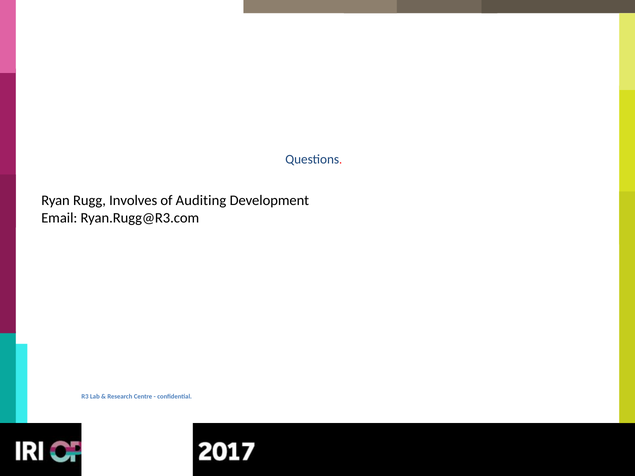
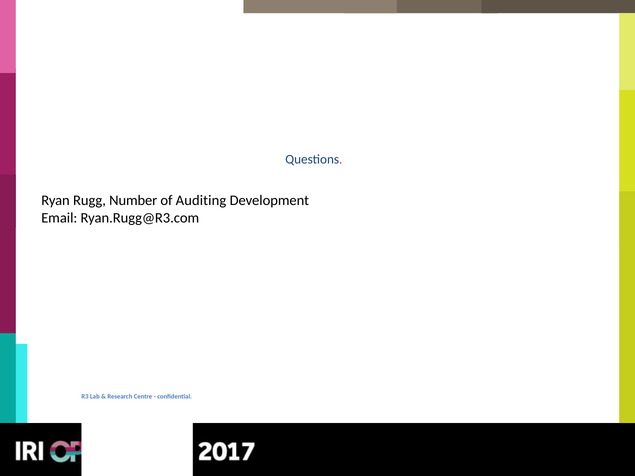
Involves: Involves -> Number
